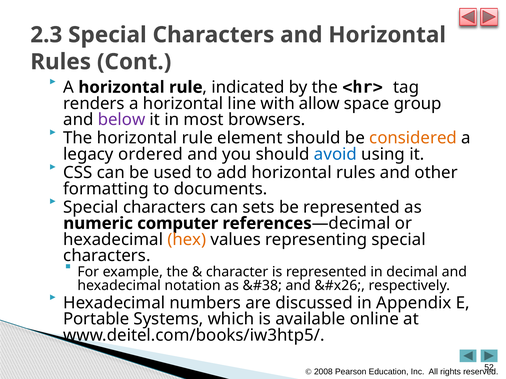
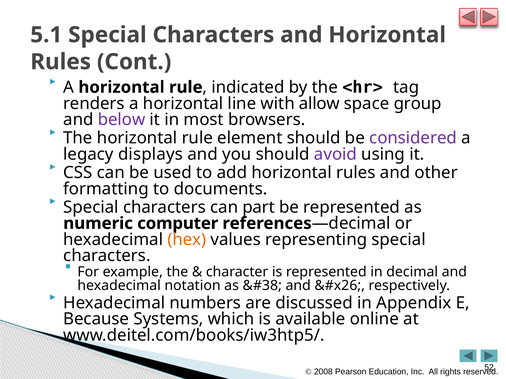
2.3: 2.3 -> 5.1
considered colour: orange -> purple
ordered: ordered -> displays
avoid colour: blue -> purple
sets: sets -> part
Portable: Portable -> Because
